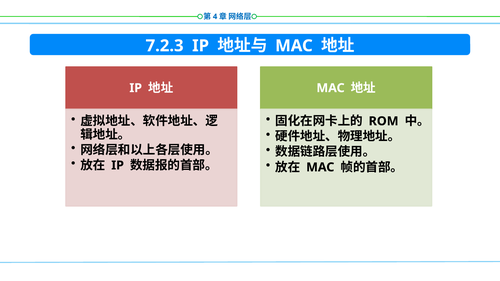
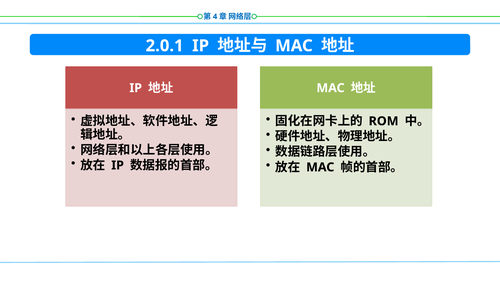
7.2.3: 7.2.3 -> 2.0.1
